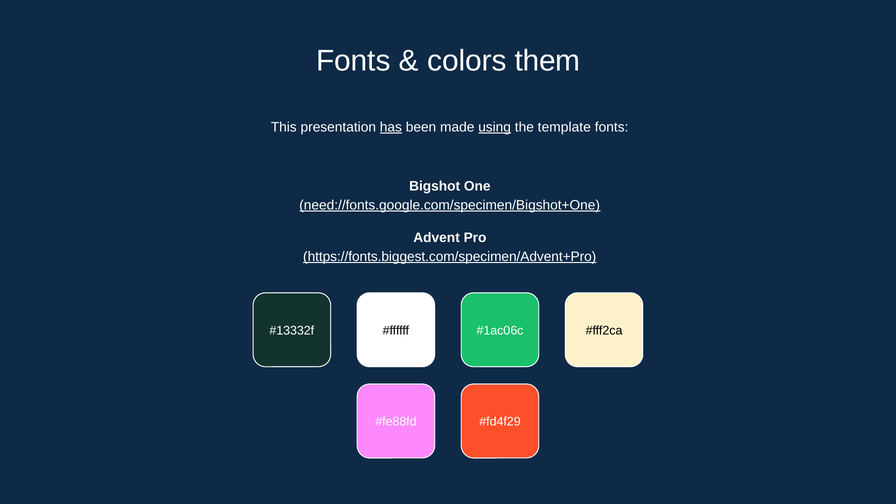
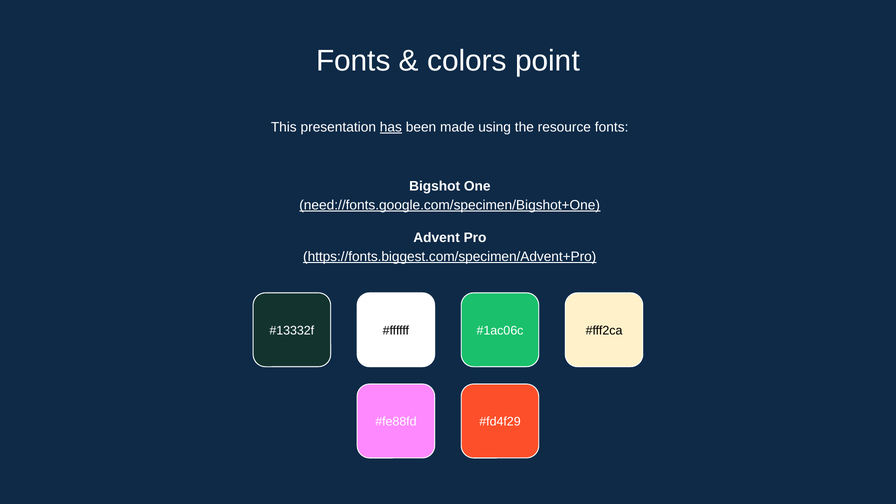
them: them -> point
using underline: present -> none
template: template -> resource
